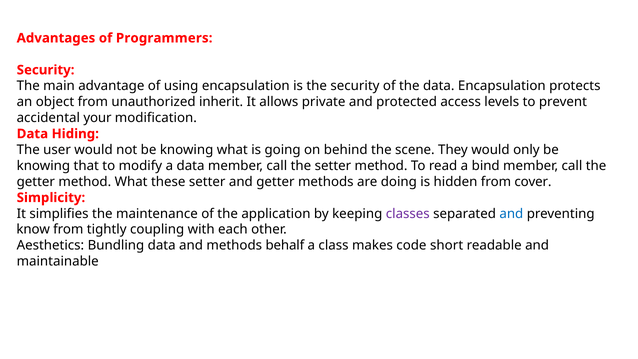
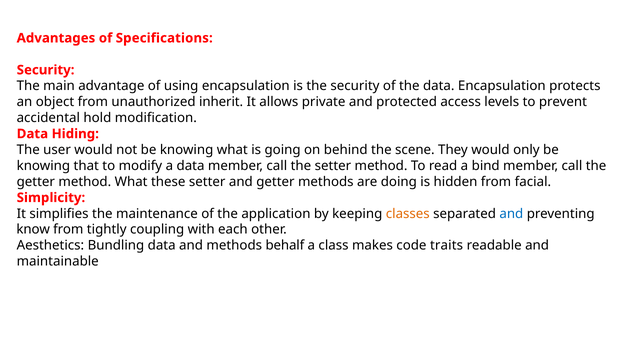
Programmers: Programmers -> Specifications
your: your -> hold
cover: cover -> facial
classes colour: purple -> orange
short: short -> traits
